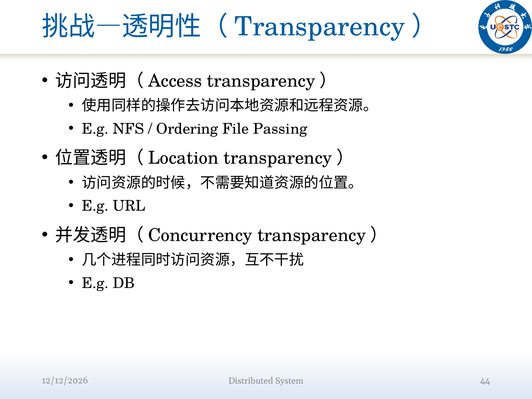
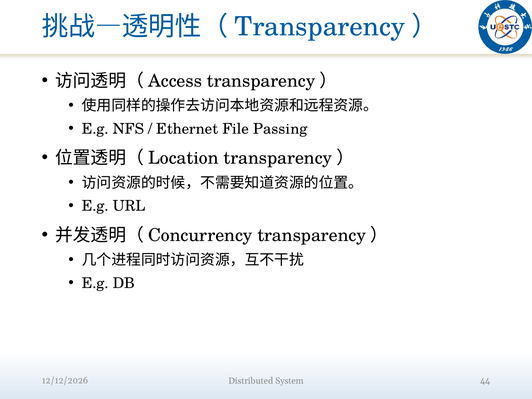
Ordering: Ordering -> Ethernet
